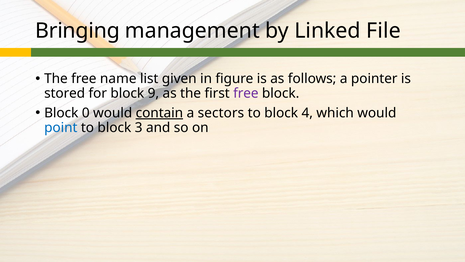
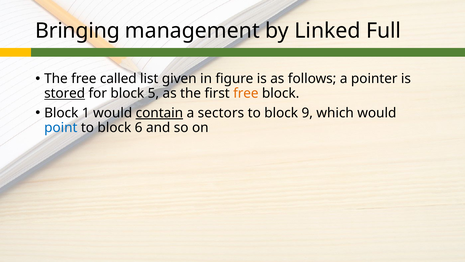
File: File -> Full
name: name -> called
stored underline: none -> present
9: 9 -> 5
free at (246, 93) colour: purple -> orange
0: 0 -> 1
4: 4 -> 9
3: 3 -> 6
